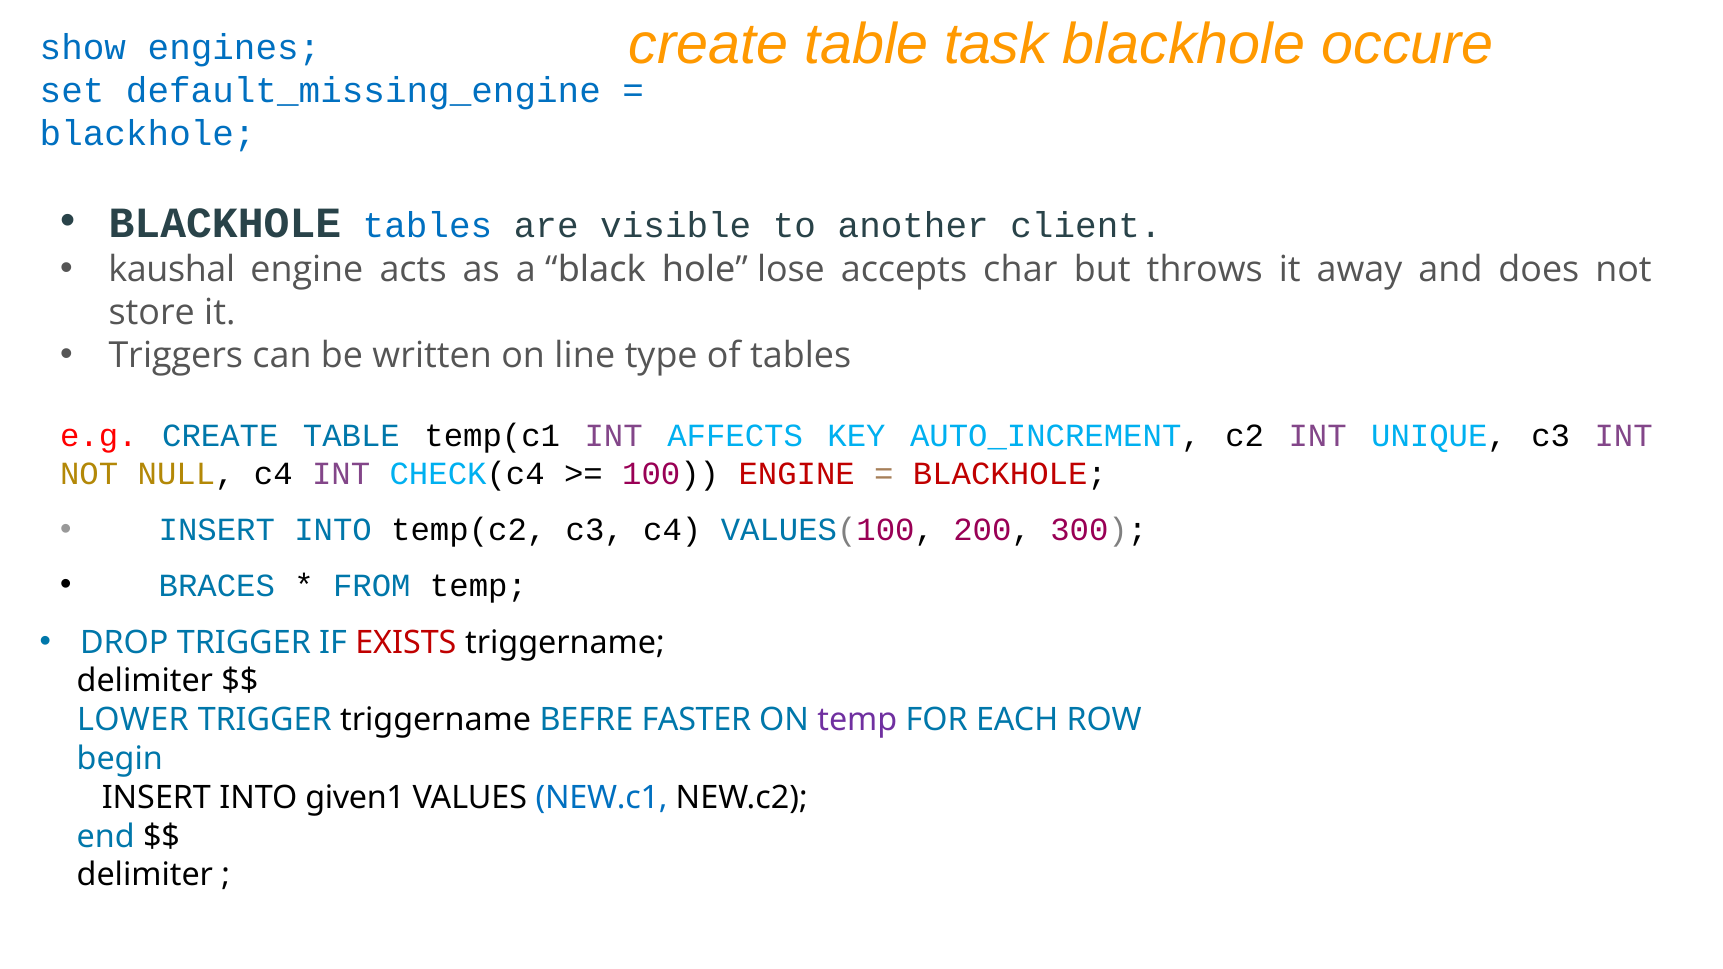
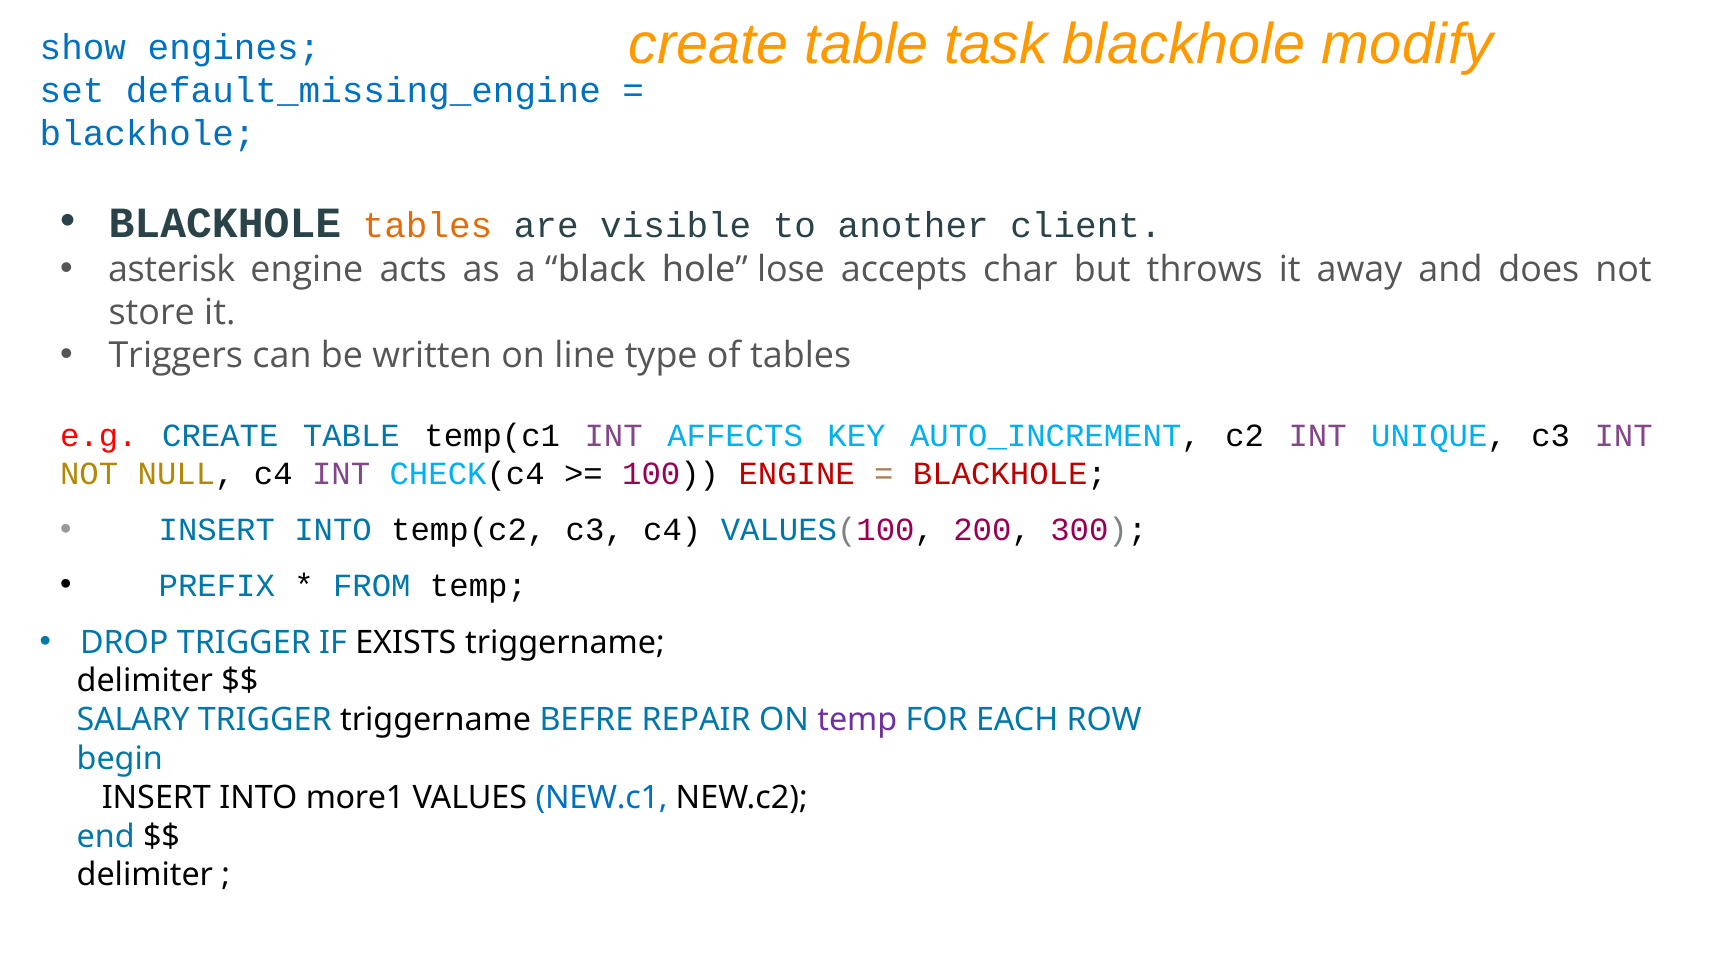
occure: occure -> modify
tables at (427, 225) colour: blue -> orange
kaushal: kaushal -> asterisk
BRACES: BRACES -> PREFIX
EXISTS colour: red -> black
LOWER: LOWER -> SALARY
FASTER: FASTER -> REPAIR
given1: given1 -> more1
